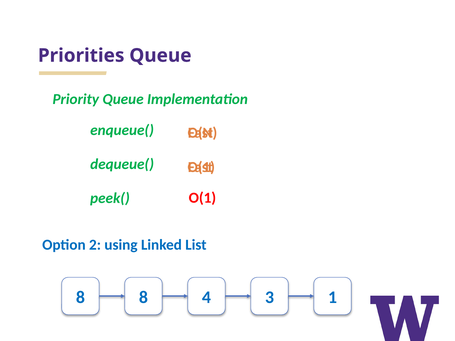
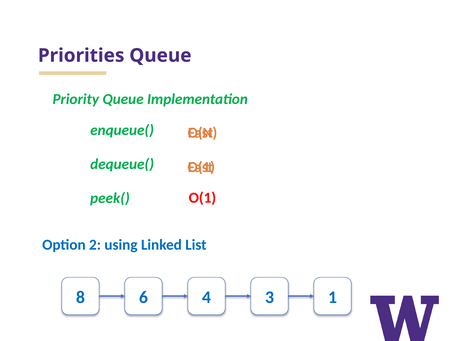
8 8: 8 -> 6
